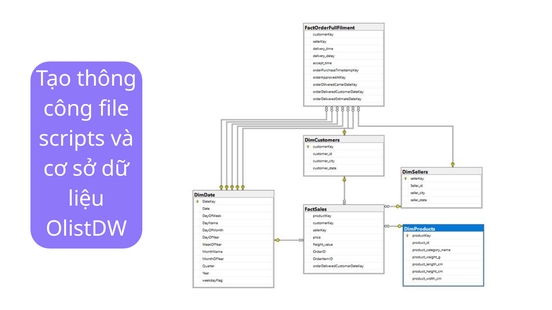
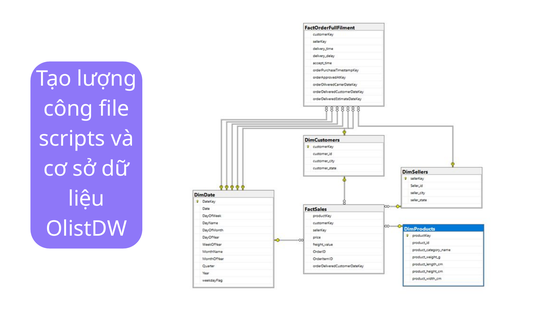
thông: thông -> lượng
